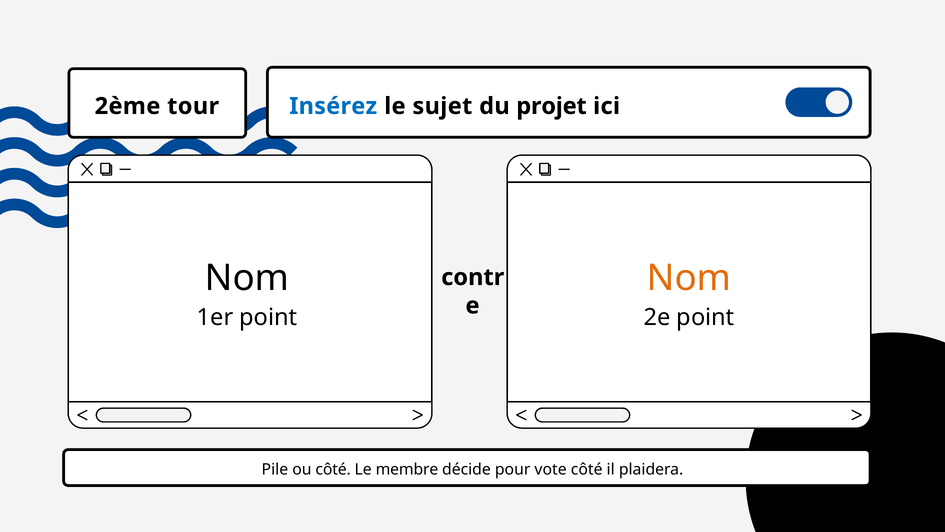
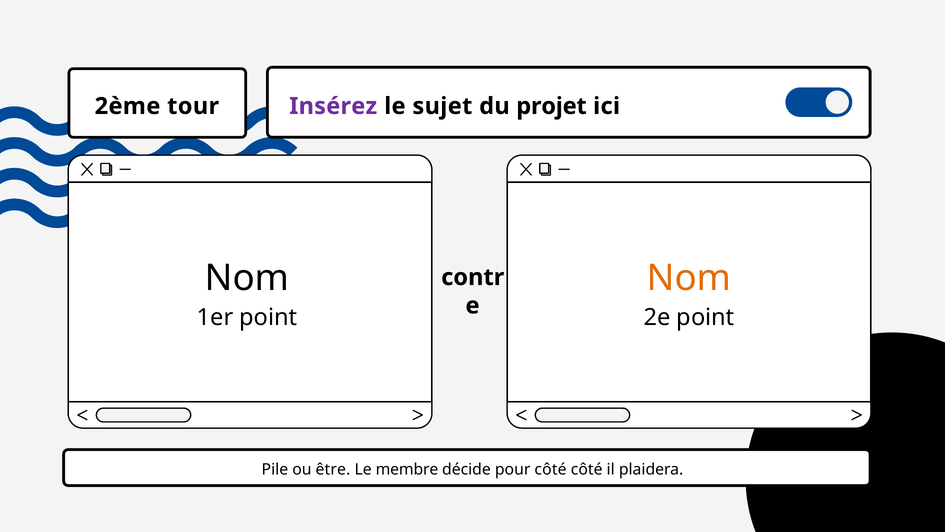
Insérez colour: blue -> purple
ou côté: côté -> être
pour vote: vote -> côté
